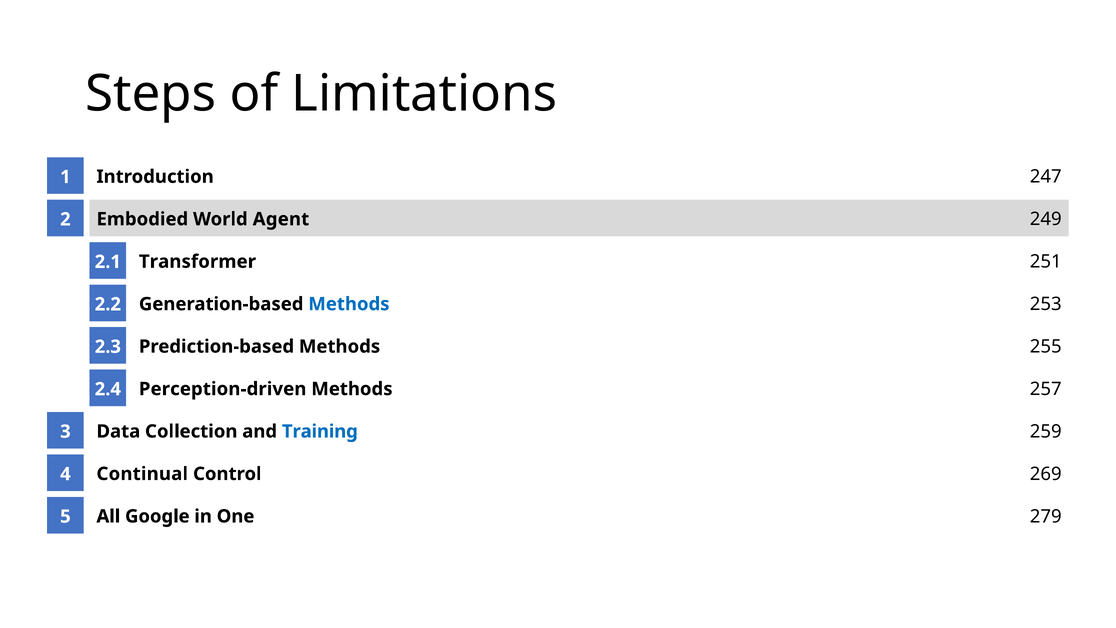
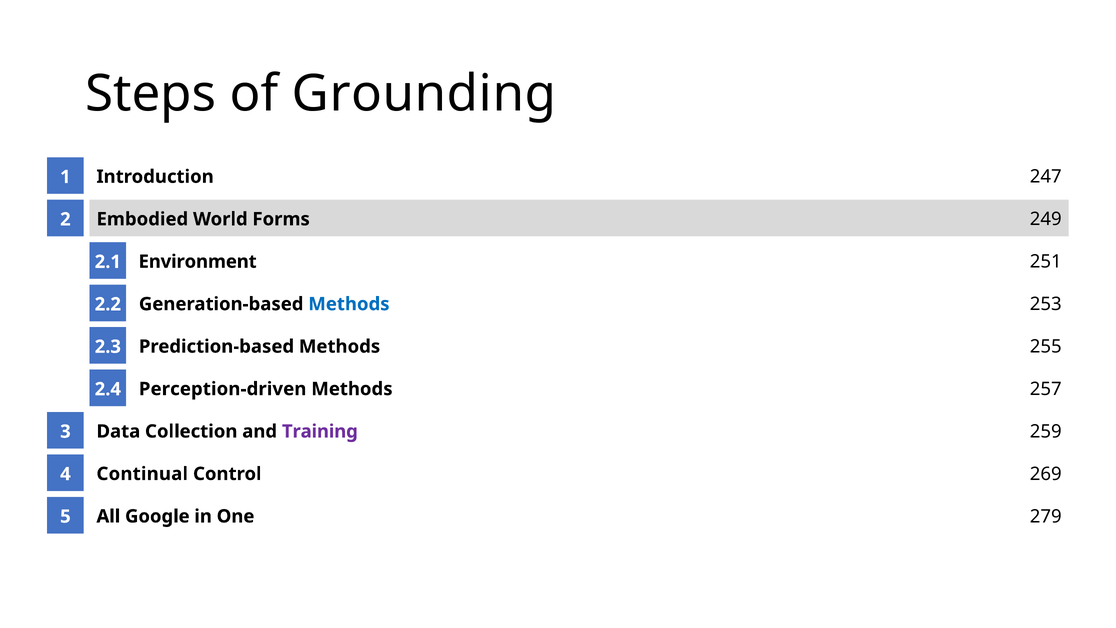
Limitations: Limitations -> Grounding
Agent: Agent -> Forms
Transformer: Transformer -> Environment
Training colour: blue -> purple
